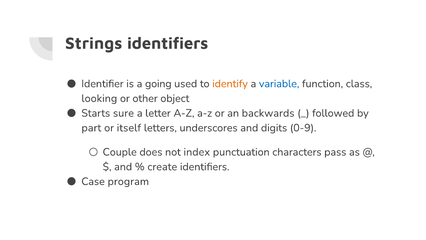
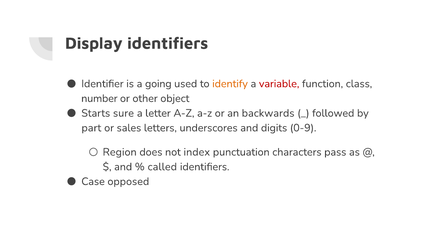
Strings: Strings -> Display
variable colour: blue -> red
looking: looking -> number
itself: itself -> sales
Couple: Couple -> Region
create: create -> called
program: program -> opposed
